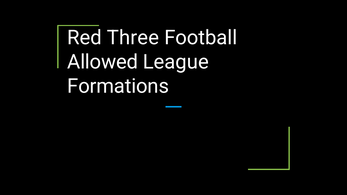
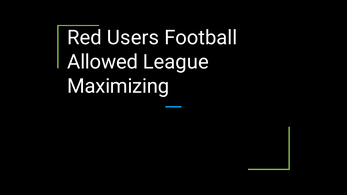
Three: Three -> Users
Formations: Formations -> Maximizing
